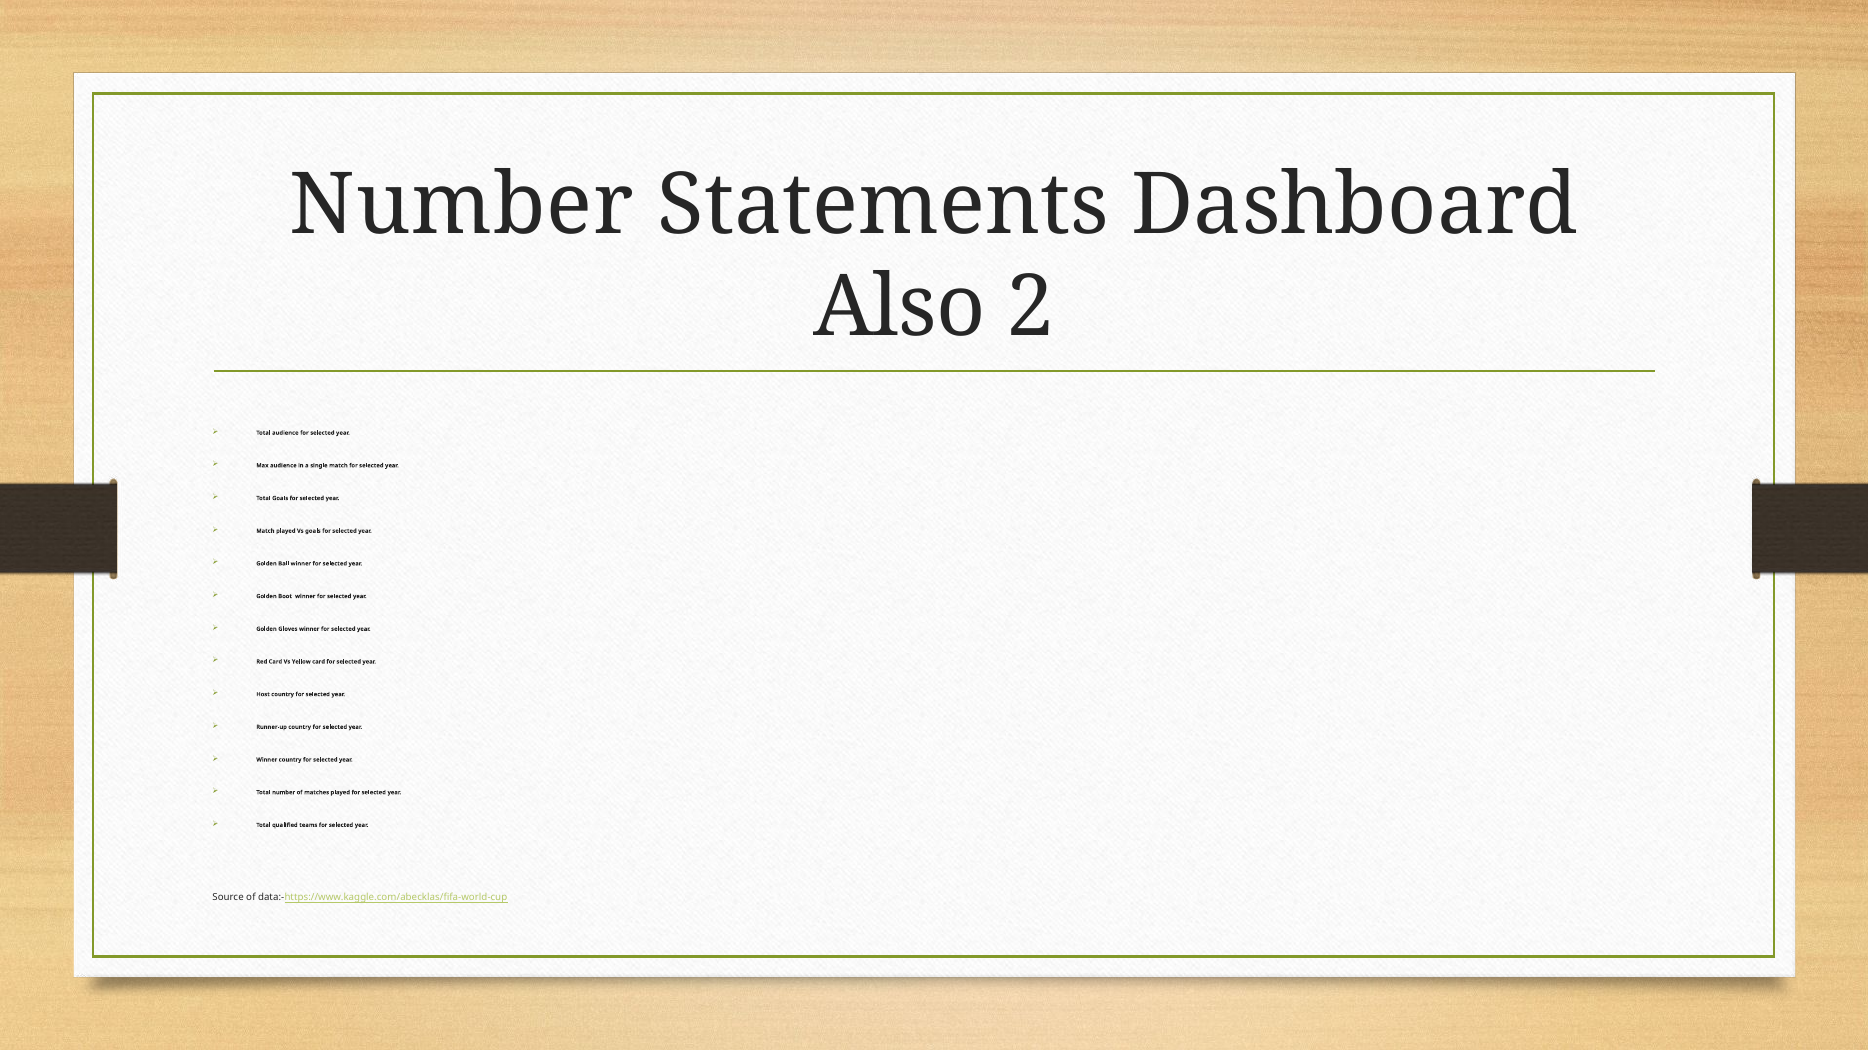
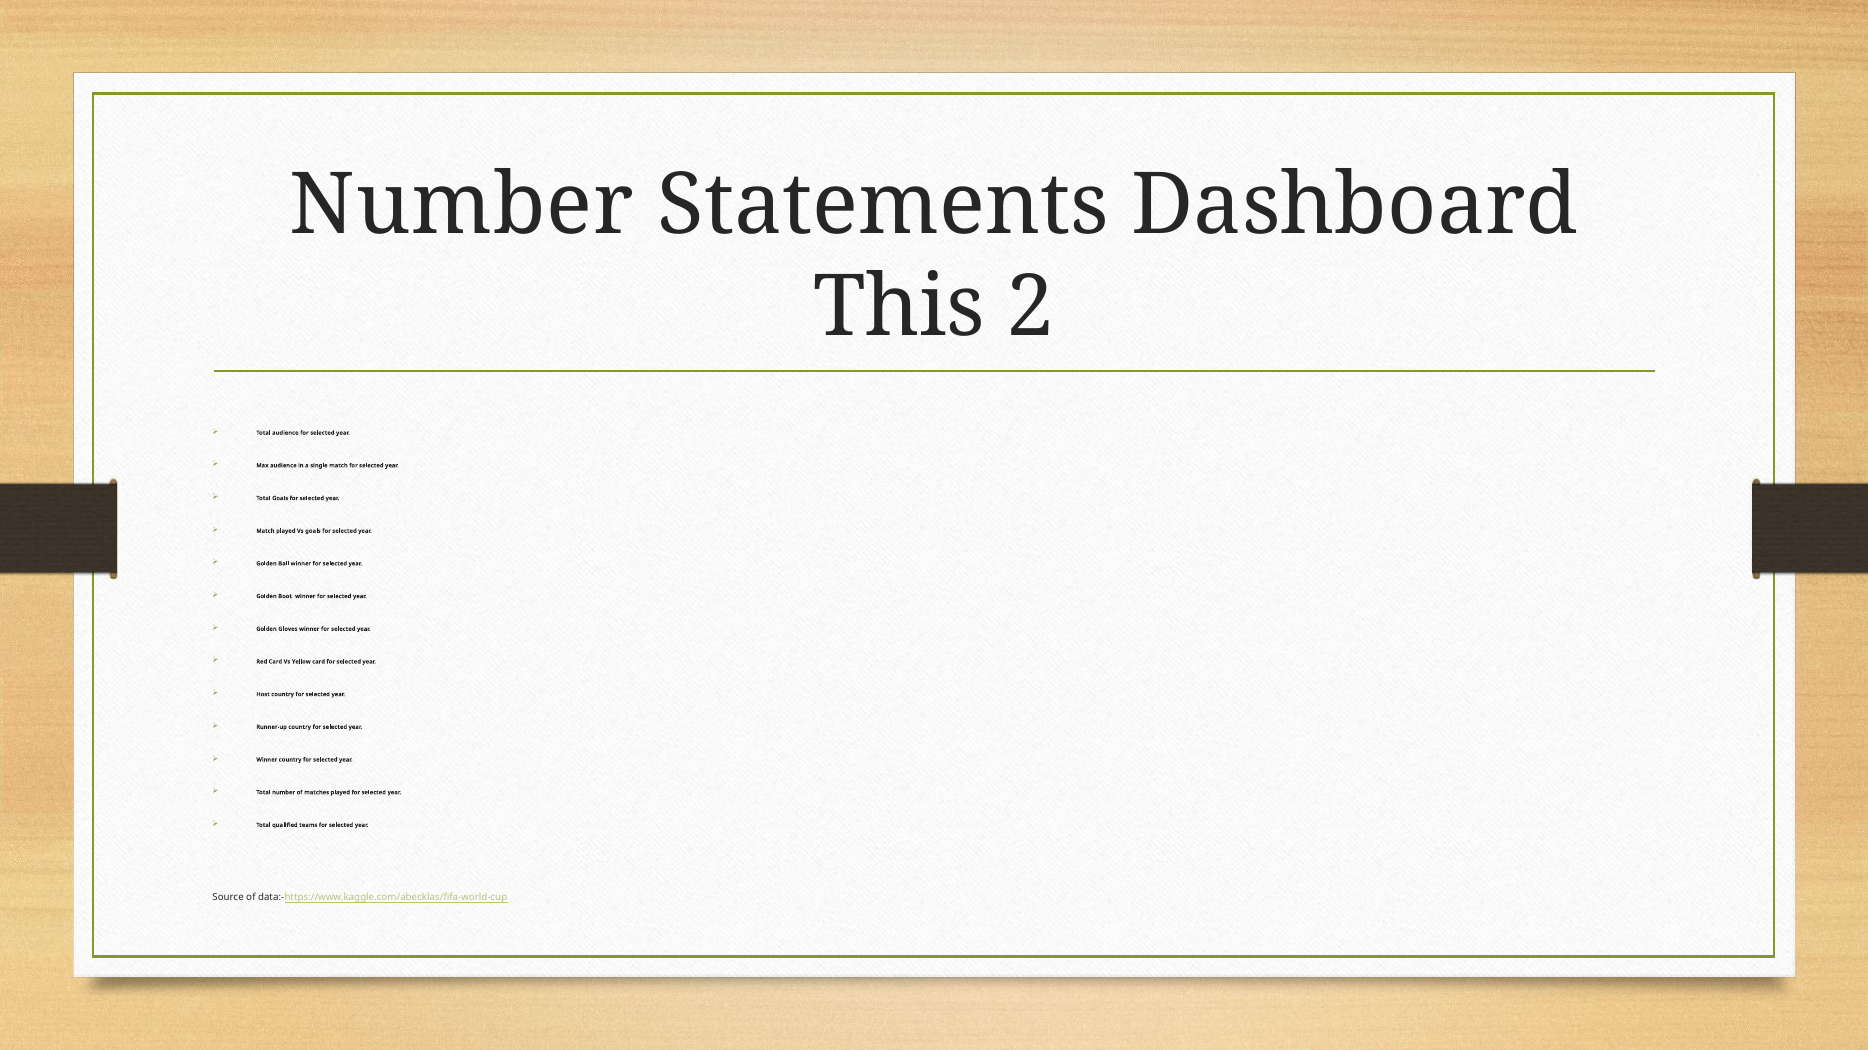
Also: Also -> This
